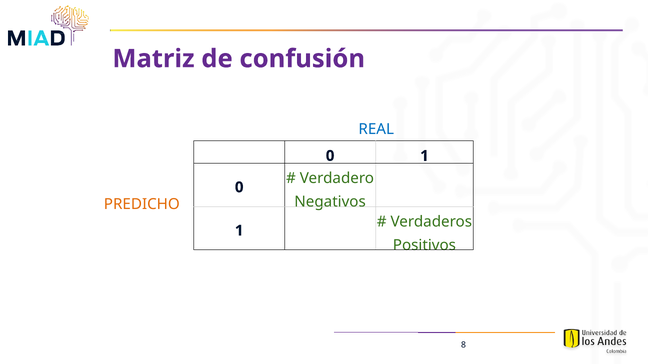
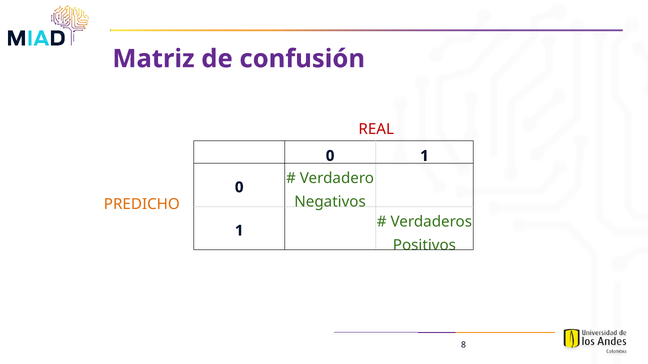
REAL colour: blue -> red
